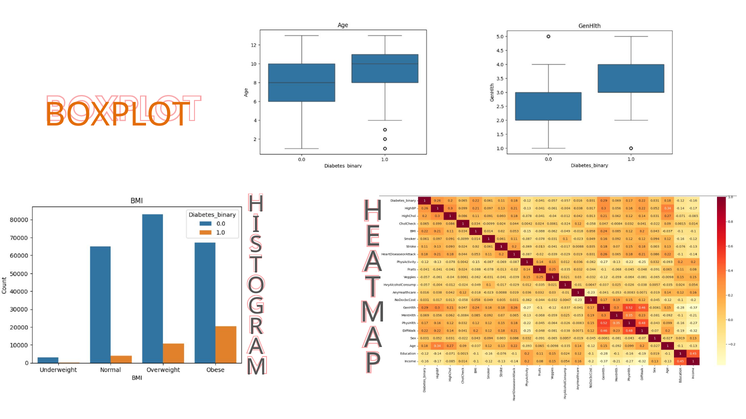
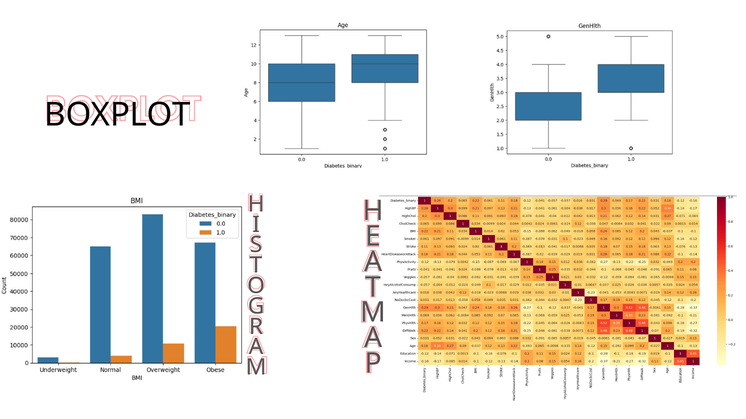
BOXPLOT colour: orange -> black
